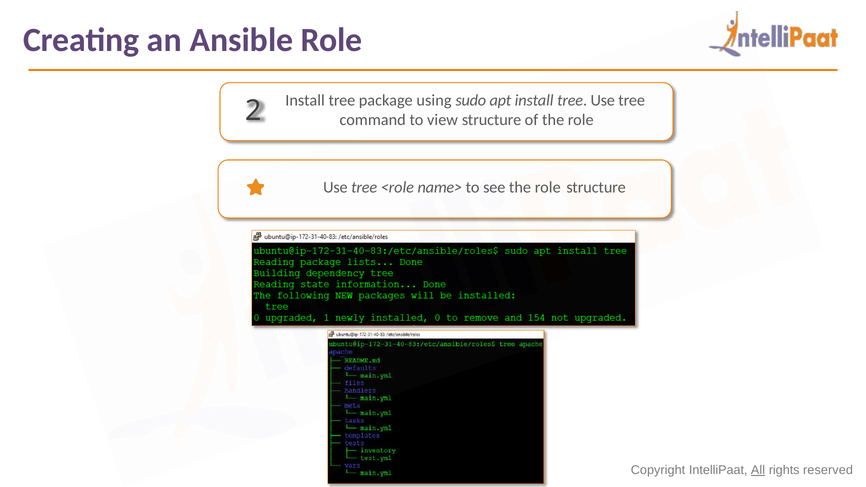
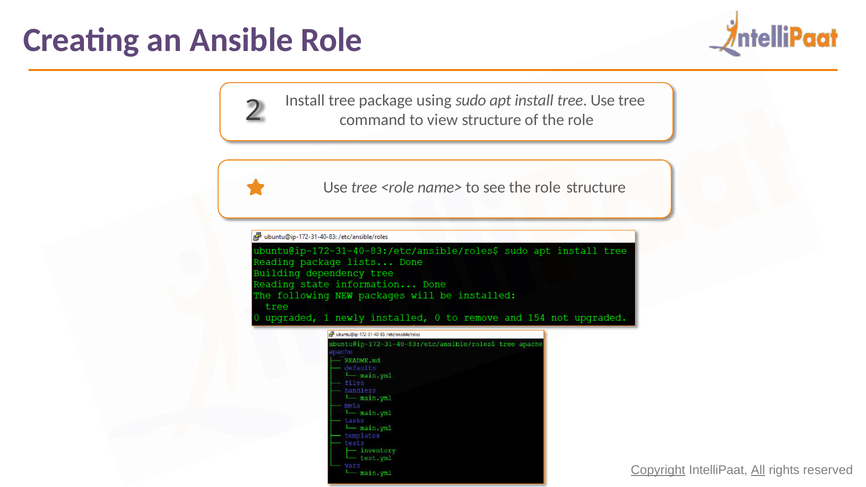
Copyright underline: none -> present
